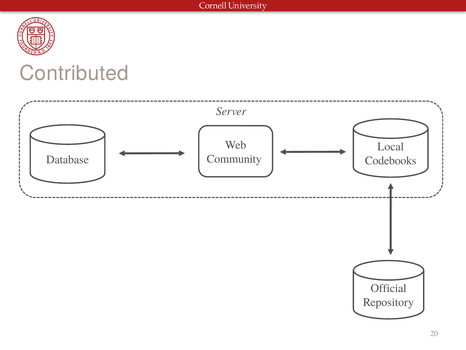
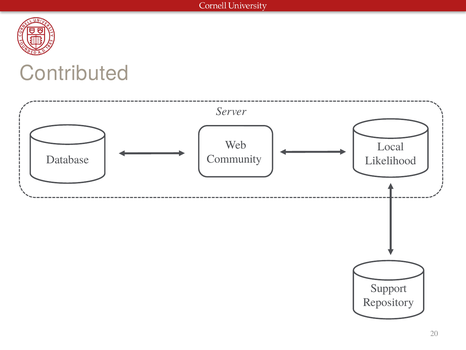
Codebooks: Codebooks -> Likelihood
Official: Official -> Support
